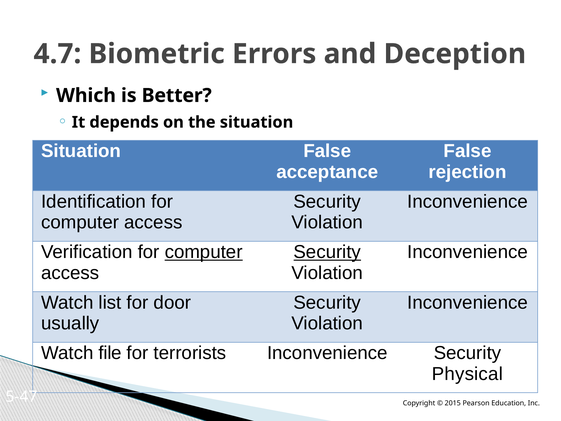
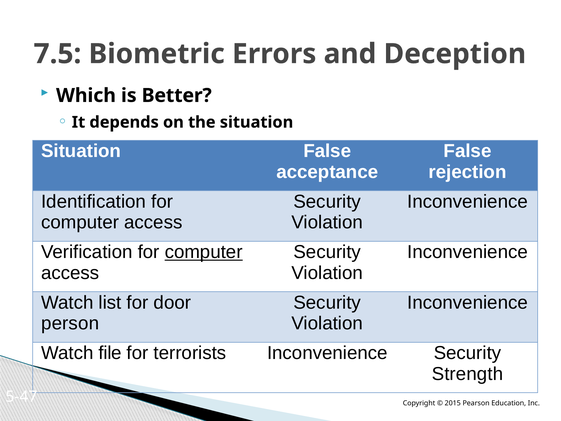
4.7: 4.7 -> 7.5
Security at (327, 252) underline: present -> none
usually: usually -> person
Physical: Physical -> Strength
